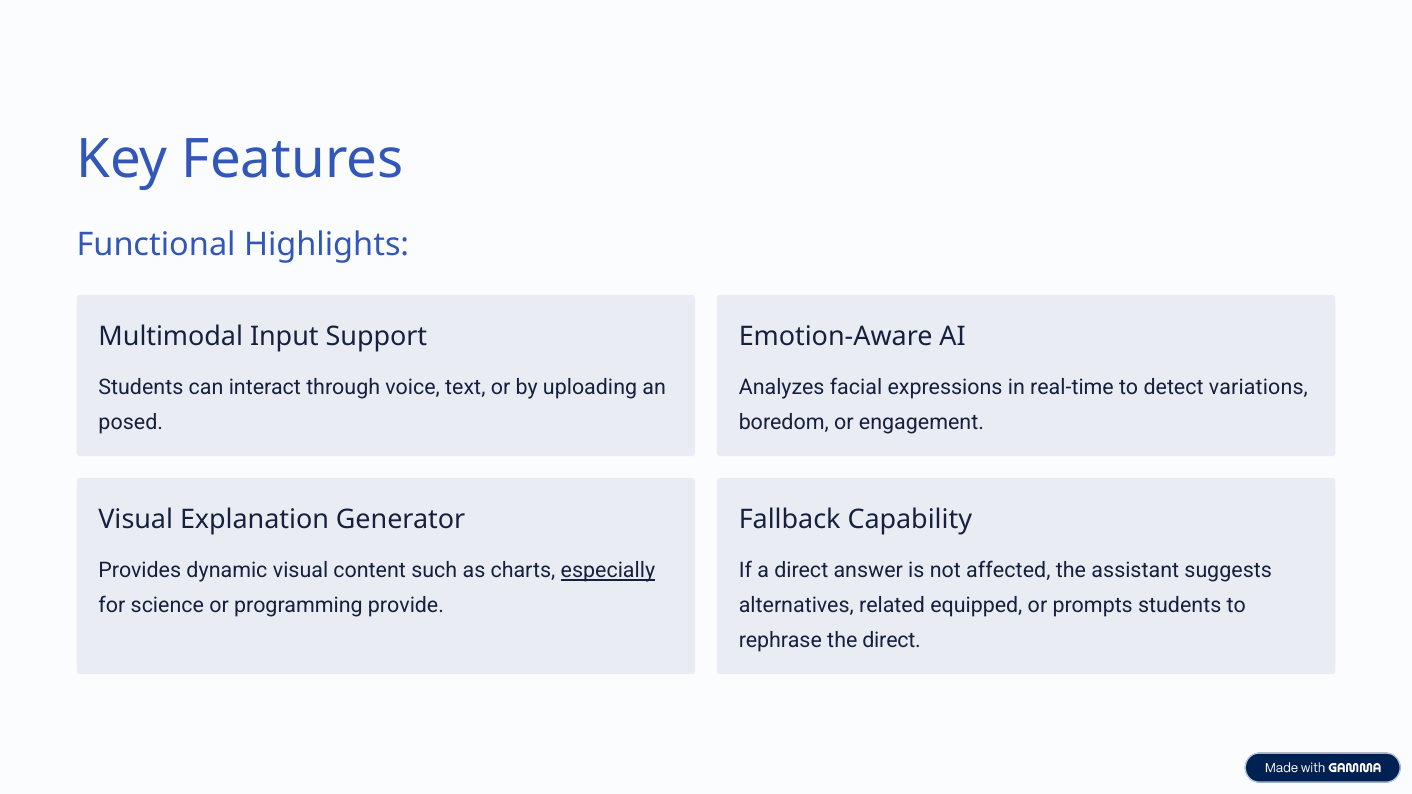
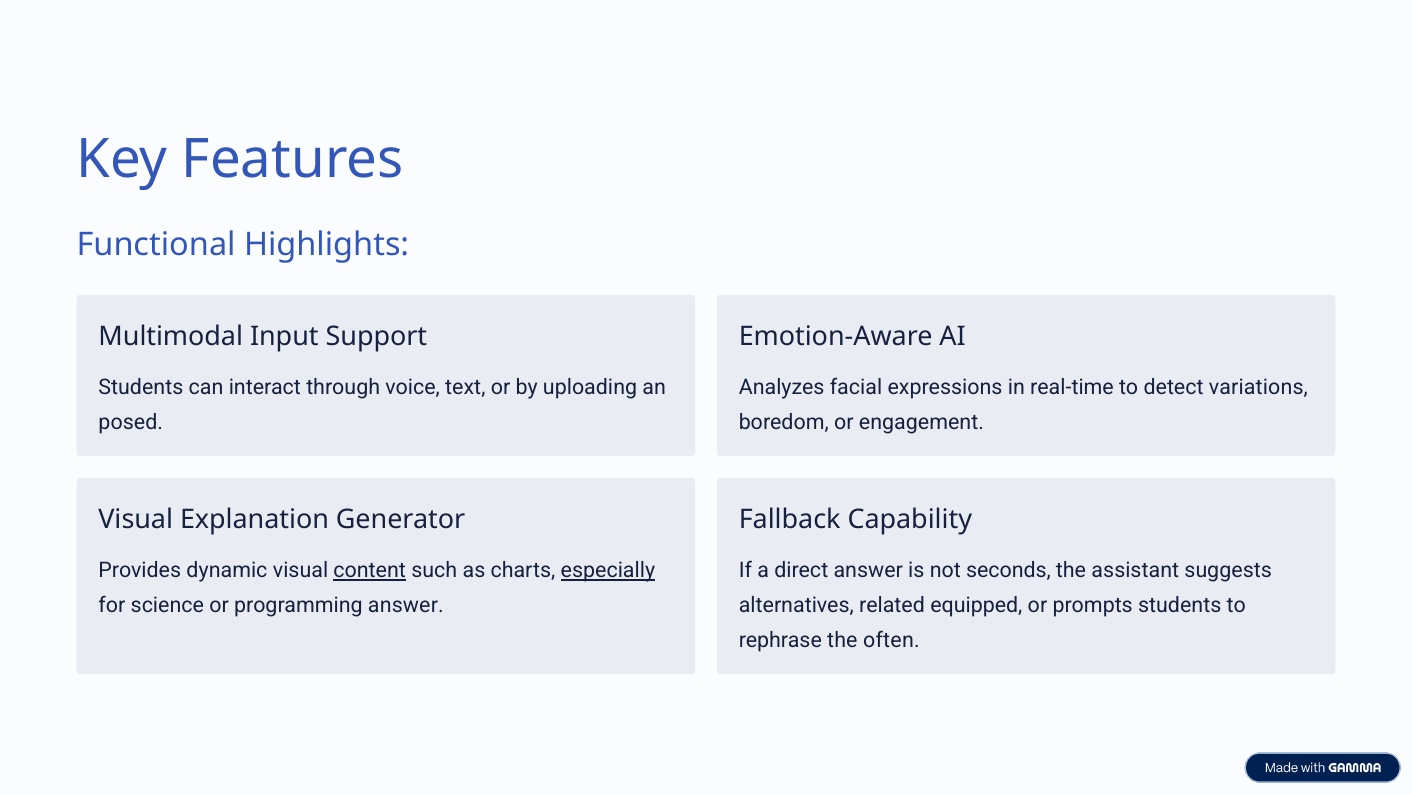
content underline: none -> present
affected: affected -> seconds
programming provide: provide -> answer
the direct: direct -> often
